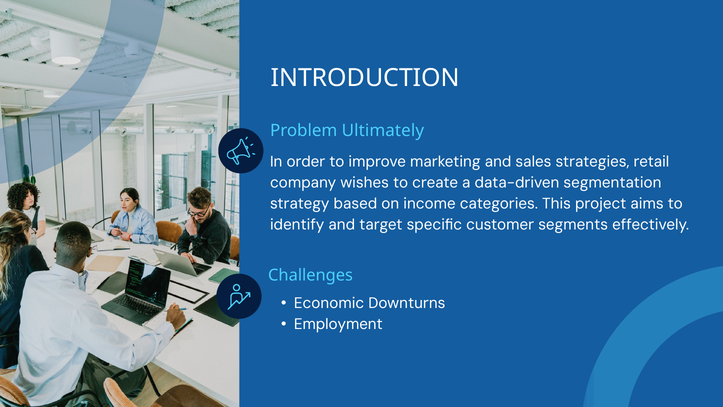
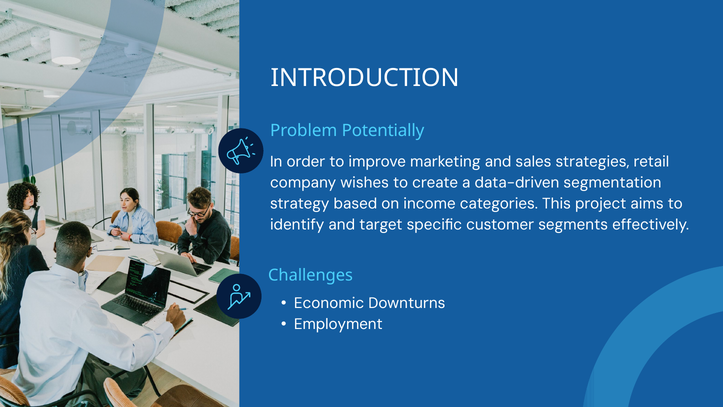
Ultimately: Ultimately -> Potentially
